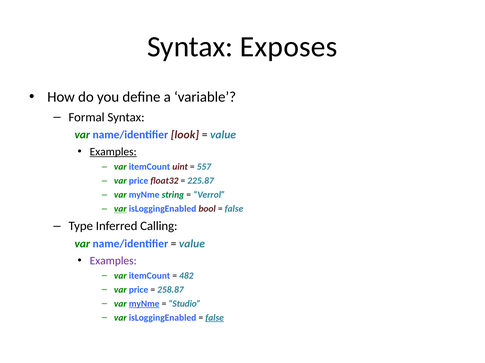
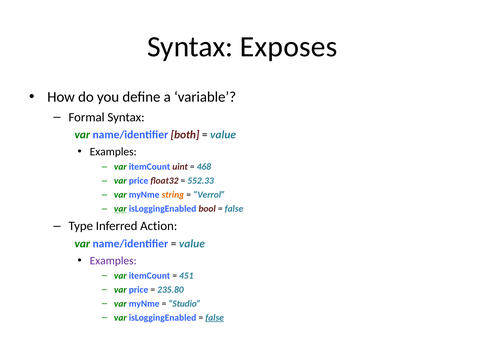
look: look -> both
Examples at (113, 152) underline: present -> none
557: 557 -> 468
225.87: 225.87 -> 552.33
string colour: green -> orange
Calling: Calling -> Action
482: 482 -> 451
258.87: 258.87 -> 235.80
myNme at (144, 304) underline: present -> none
